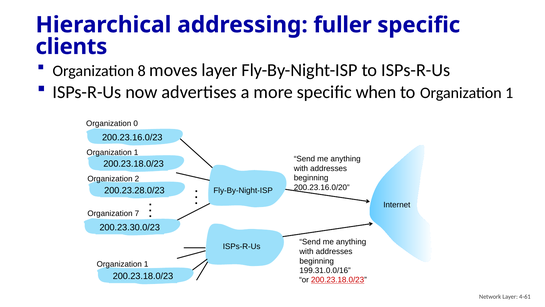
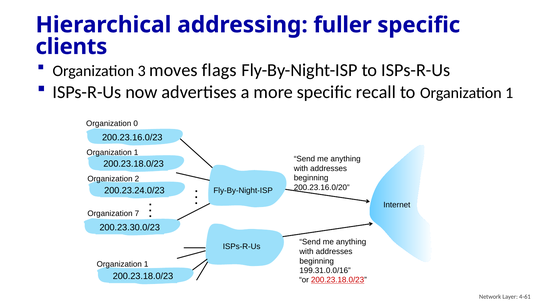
8: 8 -> 3
moves layer: layer -> flags
when: when -> recall
200.23.28.0/23: 200.23.28.0/23 -> 200.23.24.0/23
